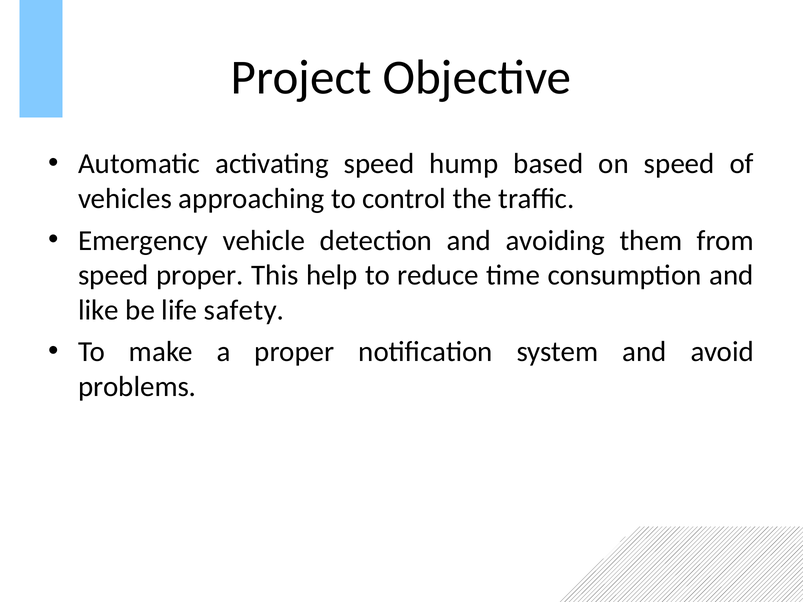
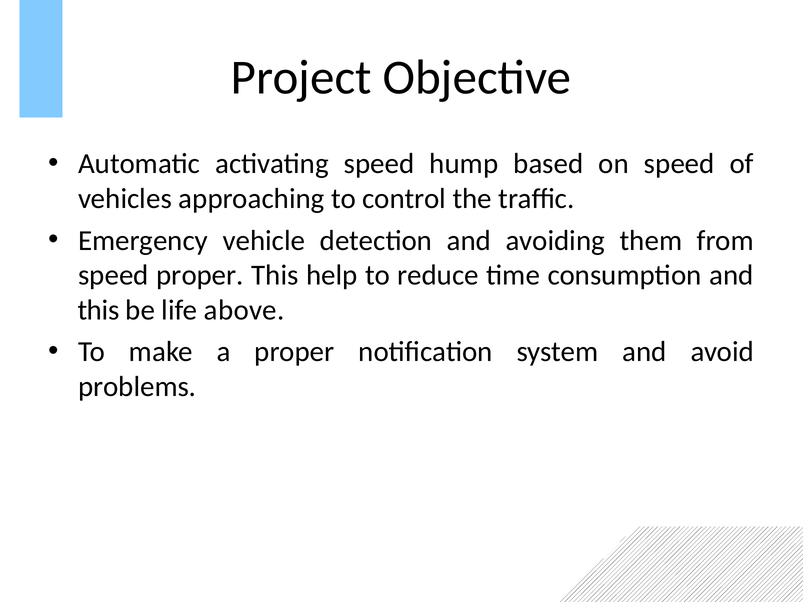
like at (98, 310): like -> this
safety: safety -> above
